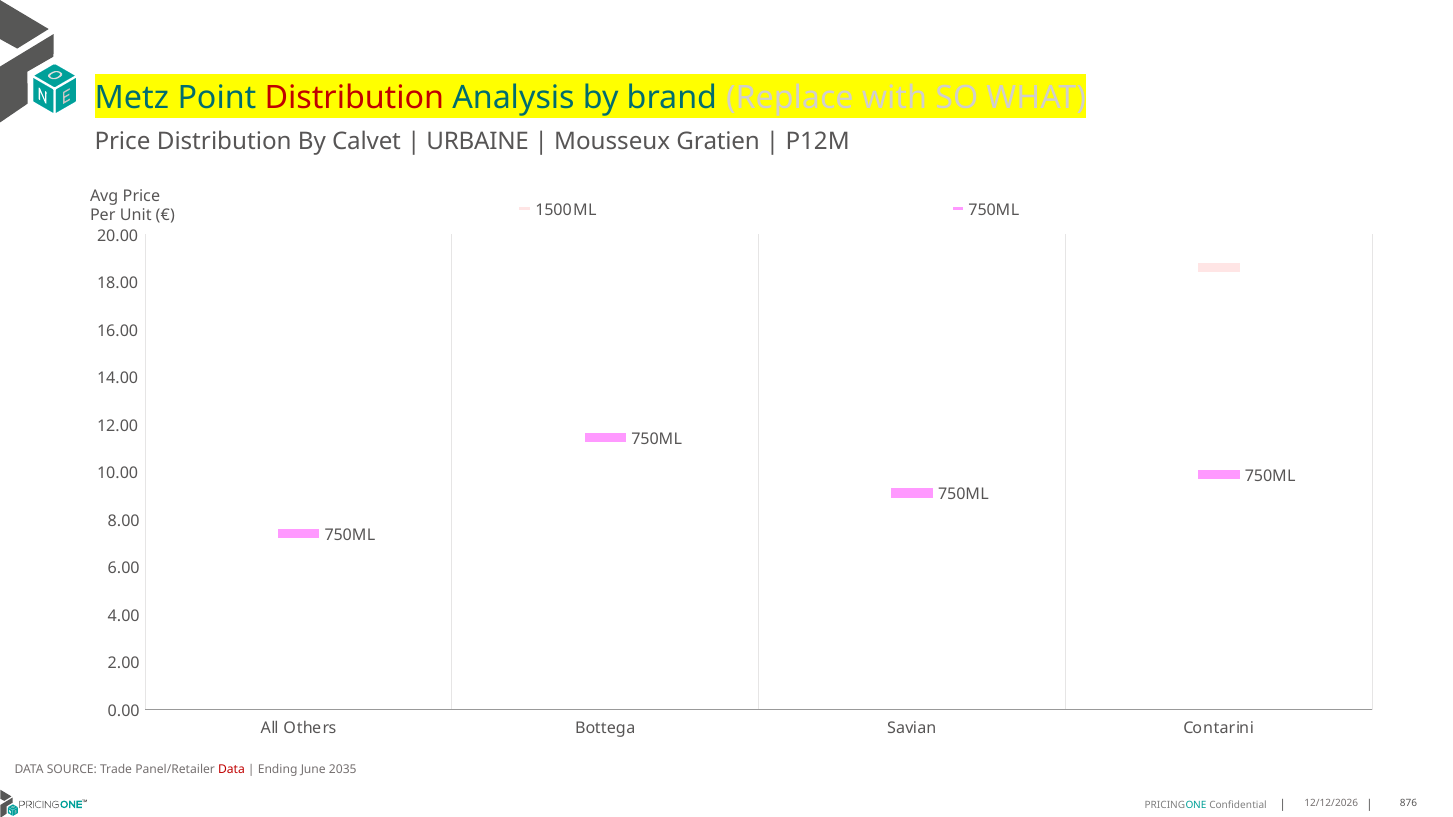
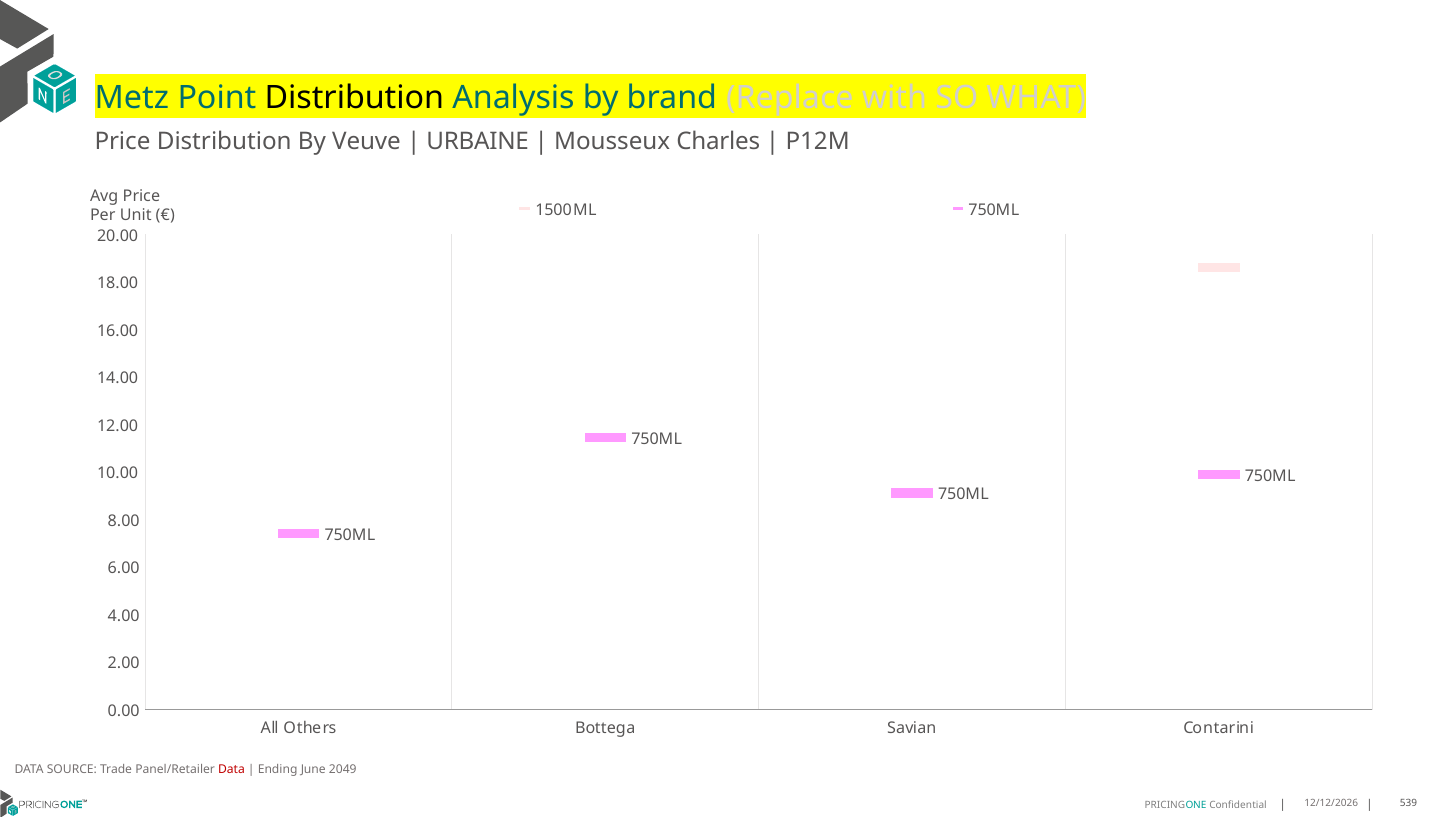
Distribution at (354, 98) colour: red -> black
Calvet: Calvet -> Veuve
Gratien: Gratien -> Charles
2035: 2035 -> 2049
876: 876 -> 539
